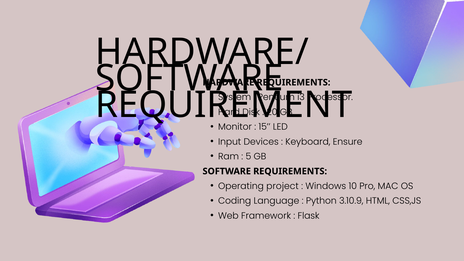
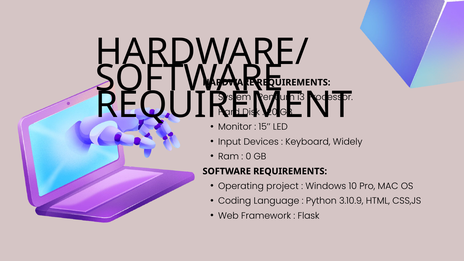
Ensure: Ensure -> Widely
5: 5 -> 0
